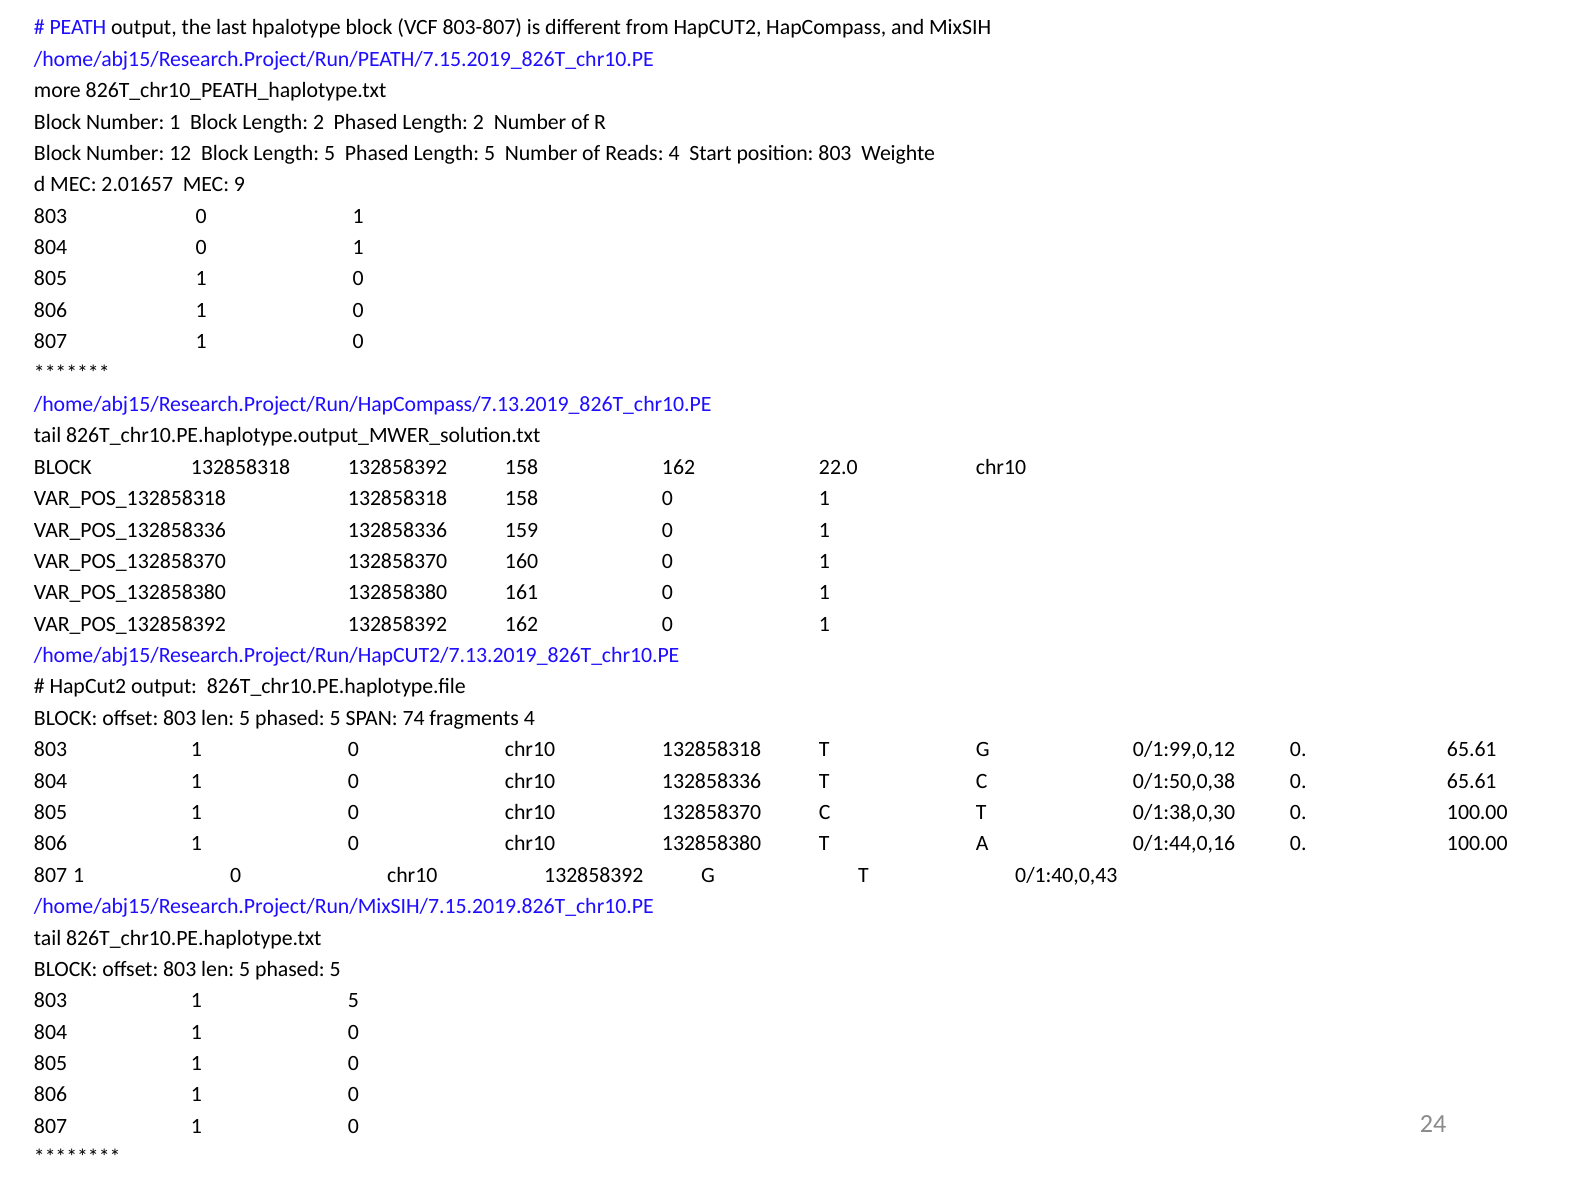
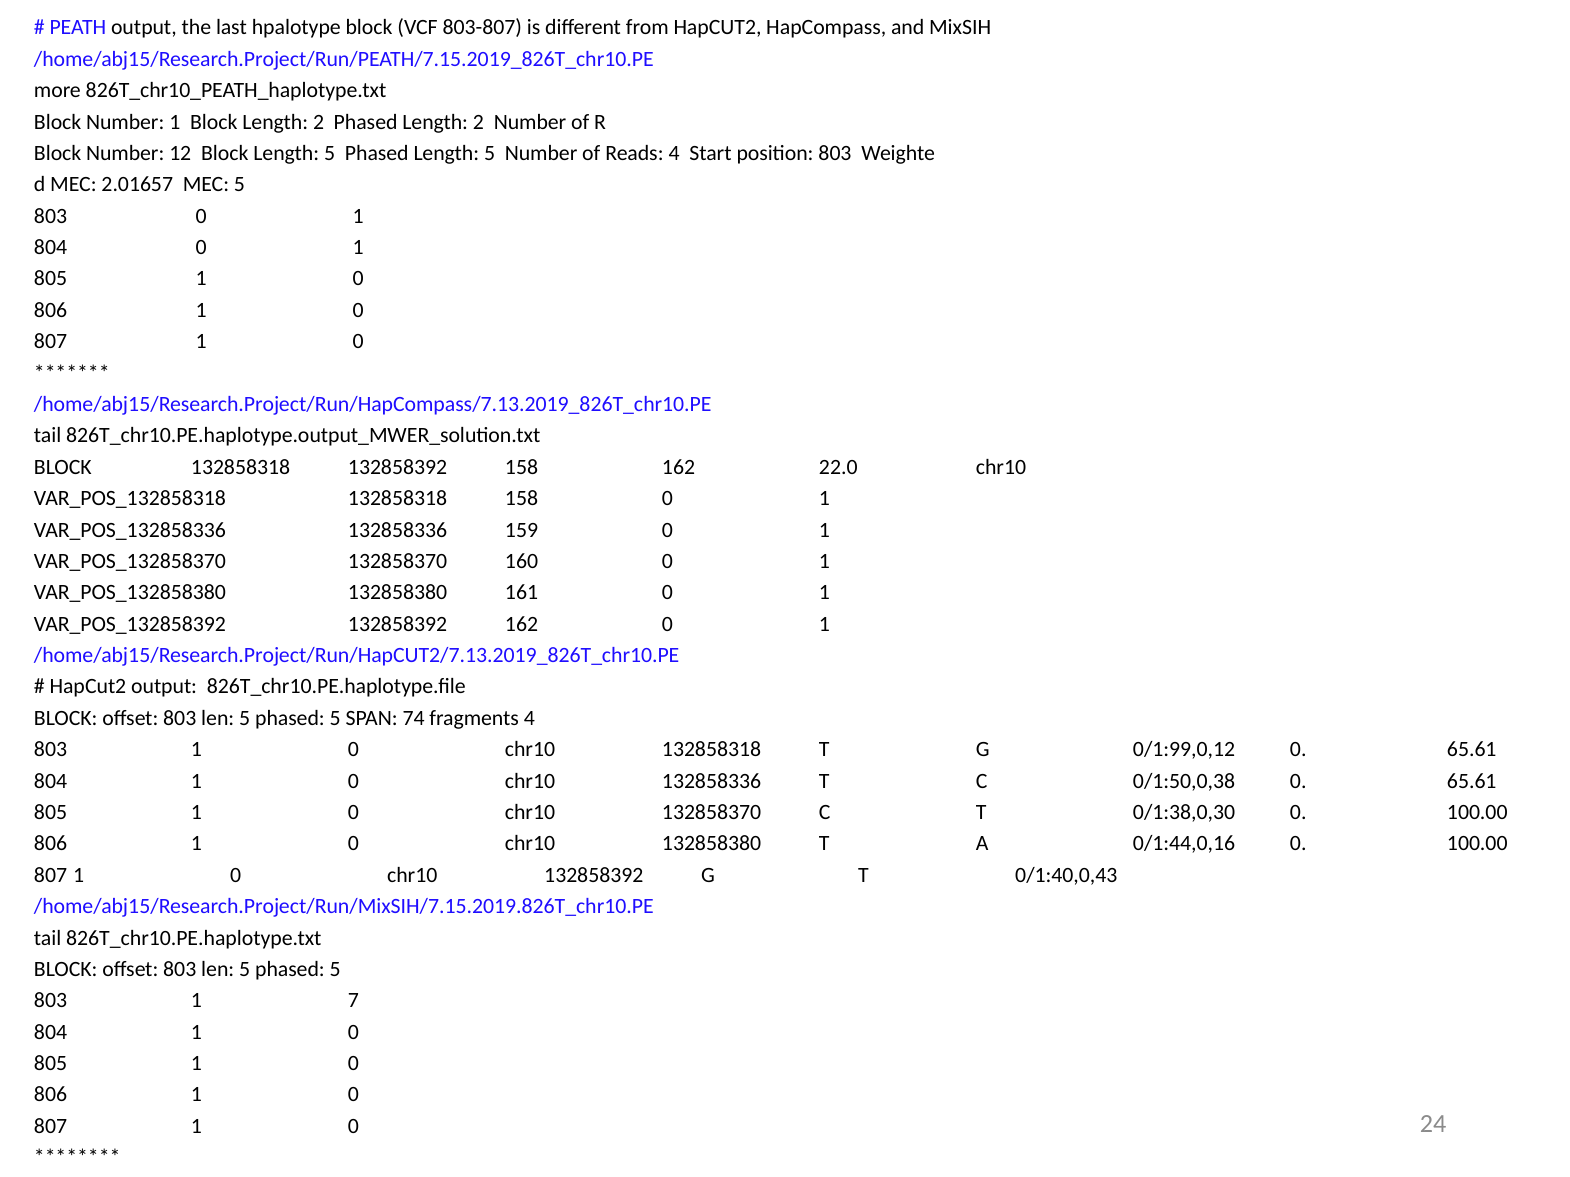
MEC 9: 9 -> 5
1 5: 5 -> 7
